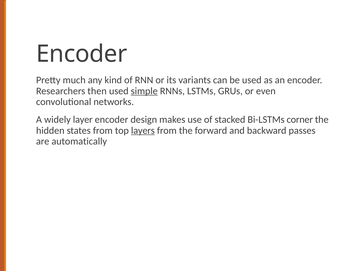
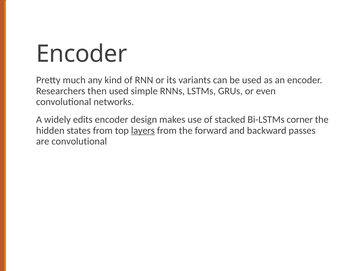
simple underline: present -> none
layer: layer -> edits
are automatically: automatically -> convolutional
